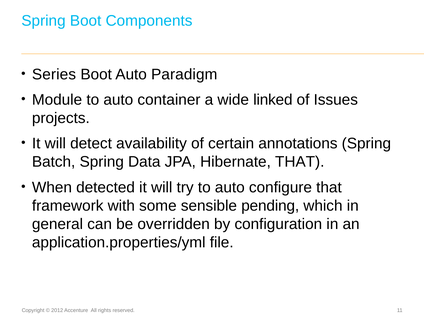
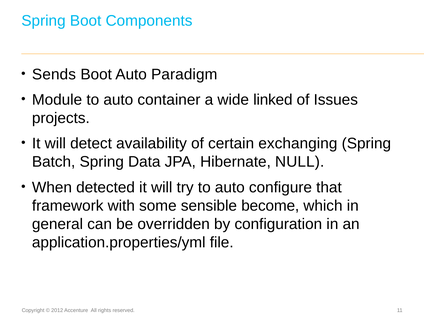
Series: Series -> Sends
annotations: annotations -> exchanging
Hibernate THAT: THAT -> NULL
pending: pending -> become
